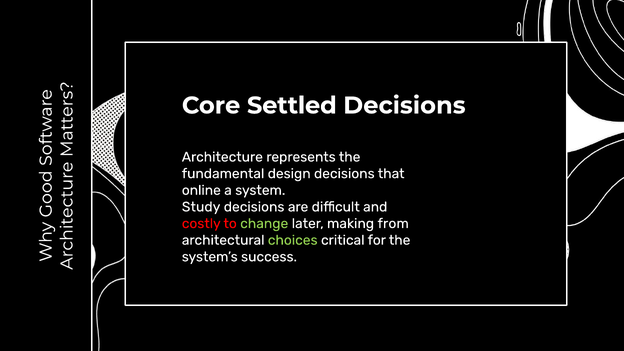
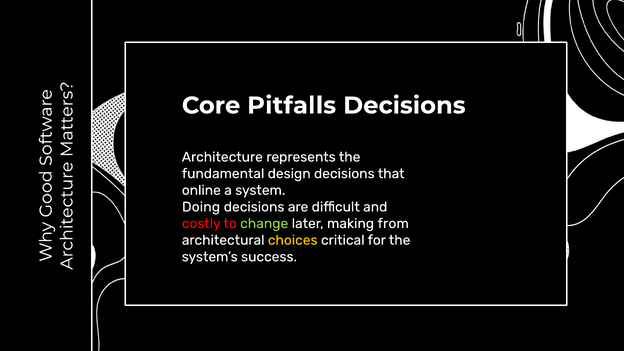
Settled: Settled -> Pitfalls
Study: Study -> Doing
choices colour: light green -> yellow
